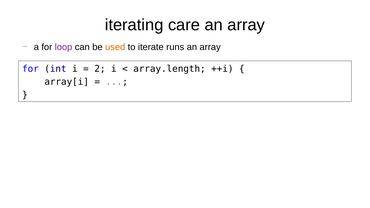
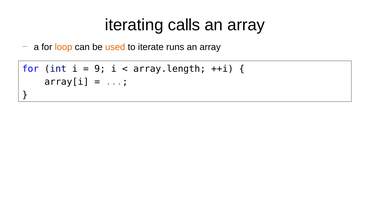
care: care -> calls
loop colour: purple -> orange
2: 2 -> 9
